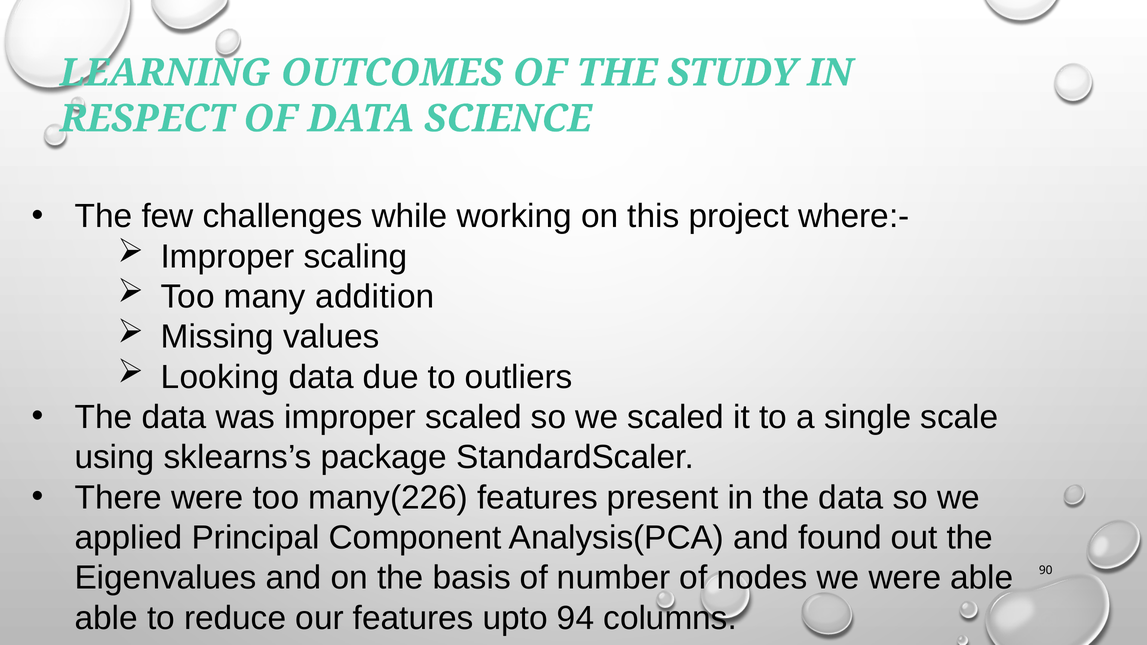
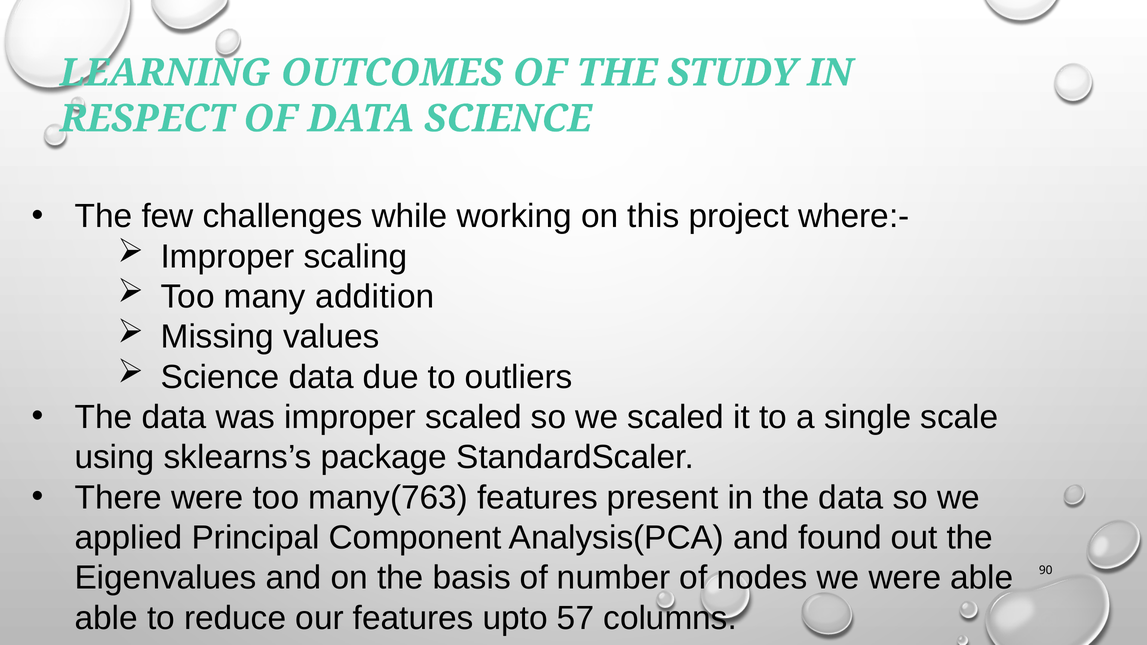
Looking at (220, 377): Looking -> Science
many(226: many(226 -> many(763
94: 94 -> 57
